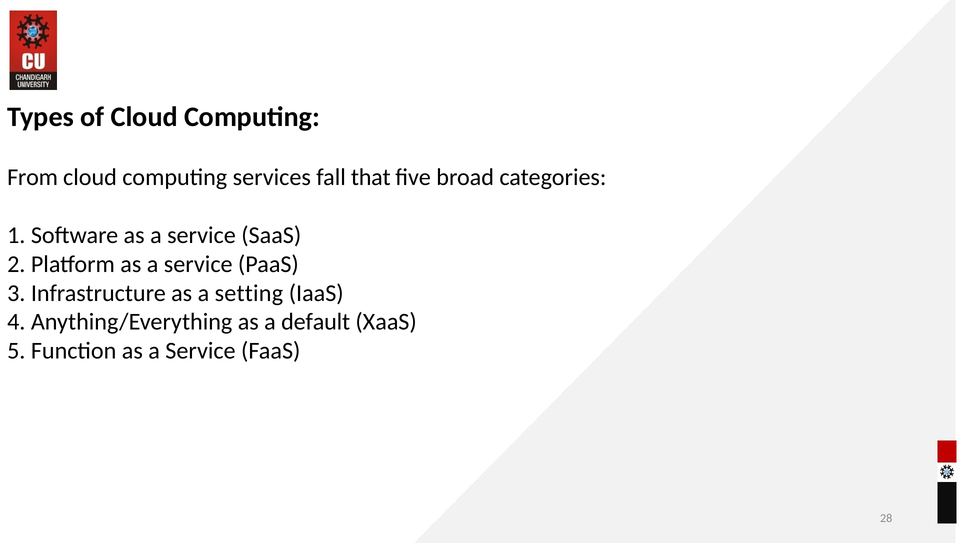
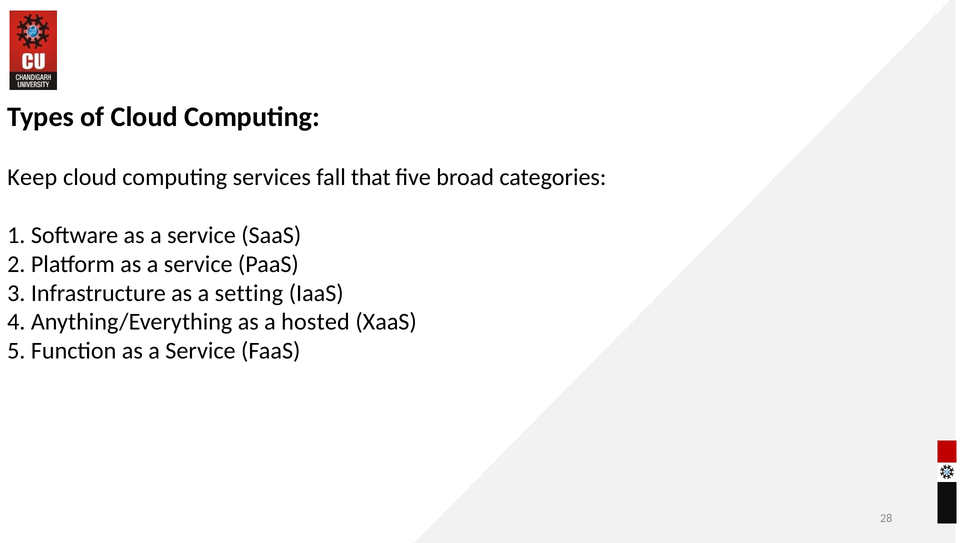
From: From -> Keep
default: default -> hosted
